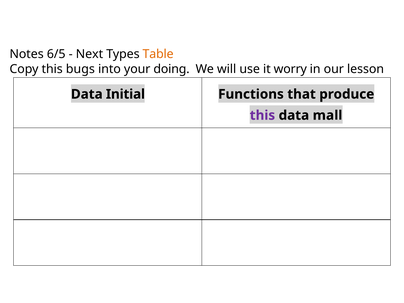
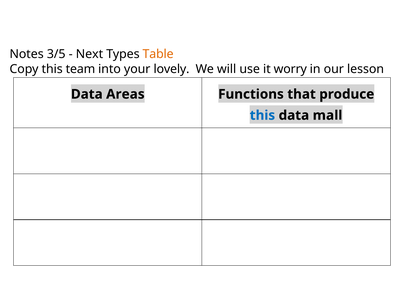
6/5: 6/5 -> 3/5
bugs: bugs -> team
doing: doing -> lovely
Initial: Initial -> Areas
this at (262, 115) colour: purple -> blue
